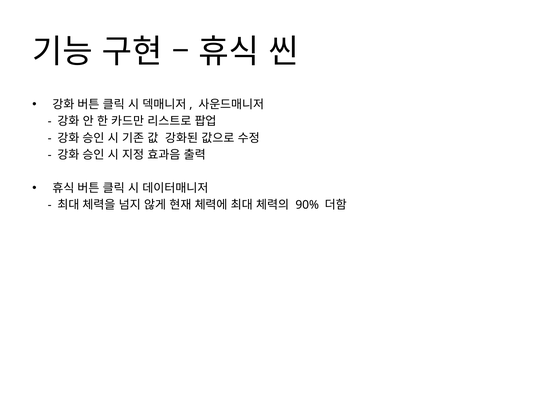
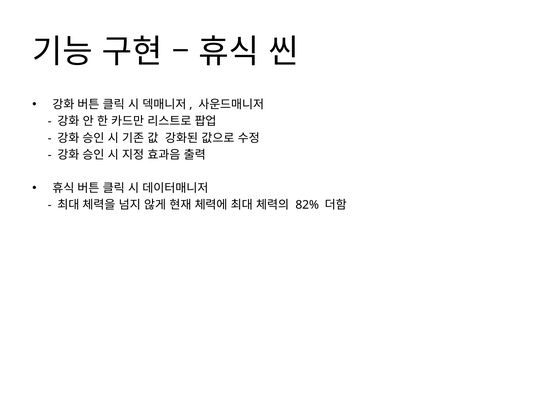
90%: 90% -> 82%
